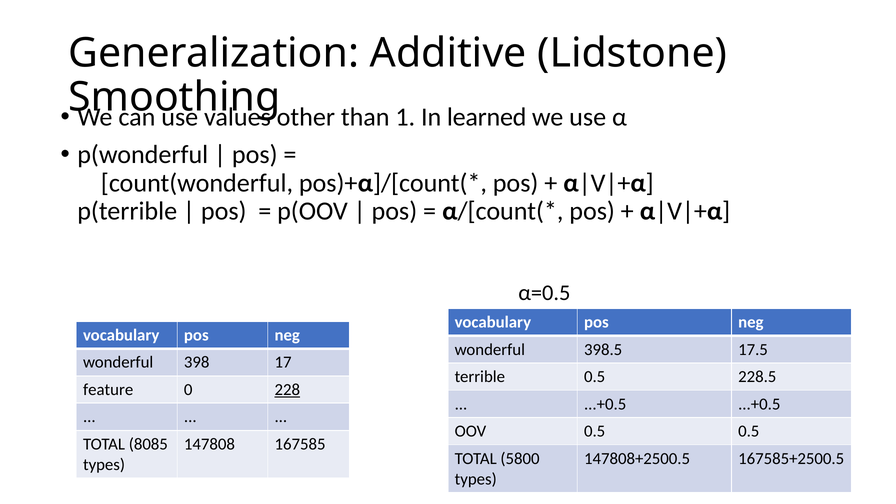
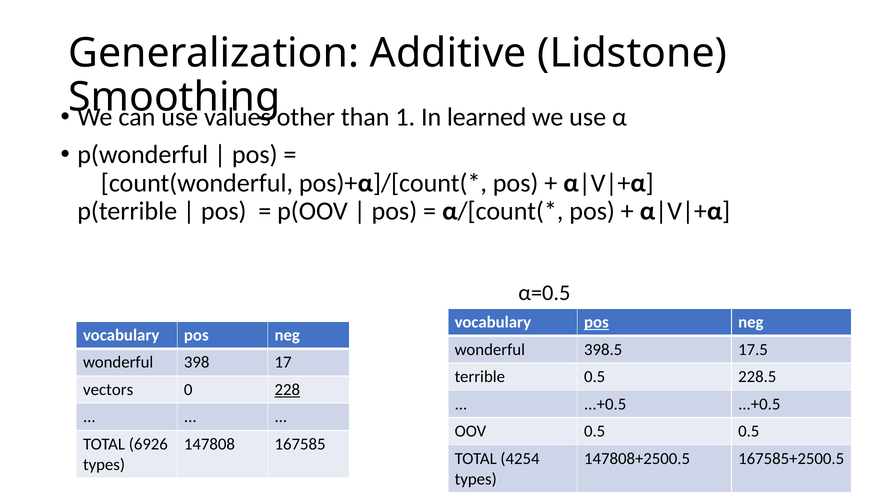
pos at (596, 322) underline: none -> present
feature: feature -> vectors
8085: 8085 -> 6926
5800: 5800 -> 4254
